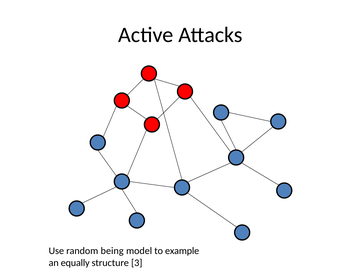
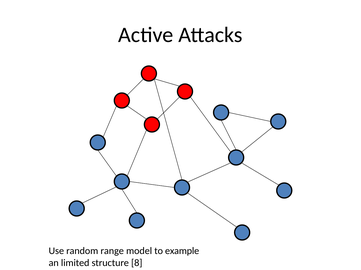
being: being -> range
equally: equally -> limited
3: 3 -> 8
